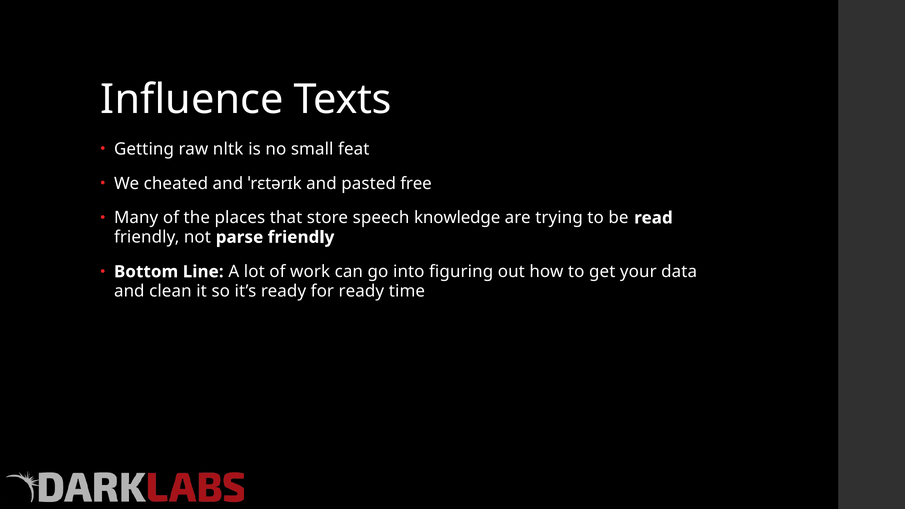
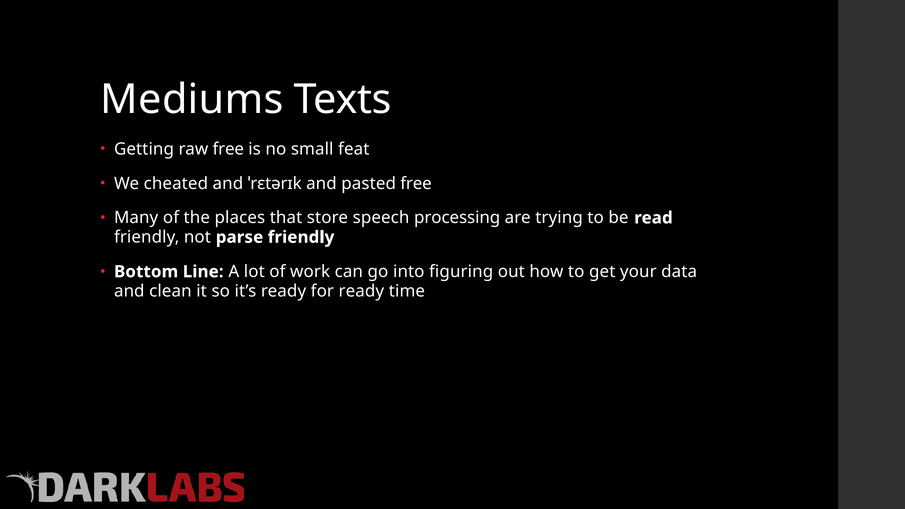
Influence: Influence -> Mediums
raw nltk: nltk -> free
knowledge: knowledge -> processing
